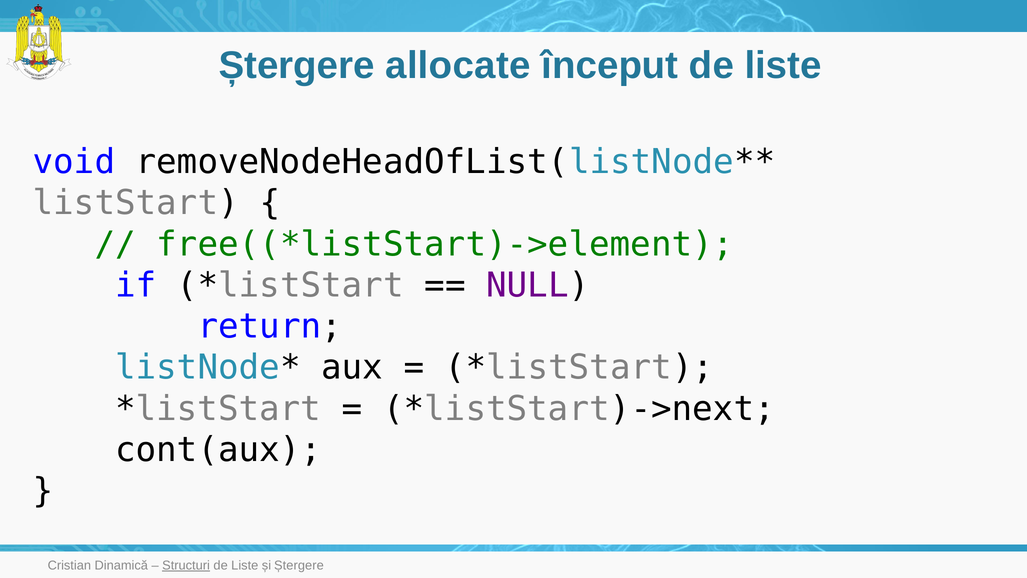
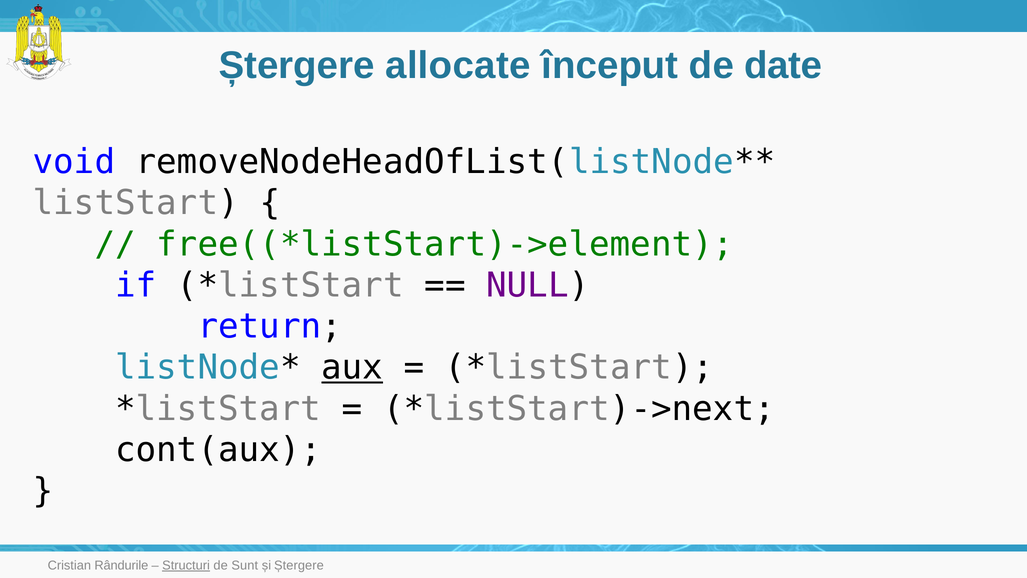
început de liste: liste -> date
aux underline: none -> present
Dinamică: Dinamică -> Rândurile
Liste at (245, 565): Liste -> Sunt
